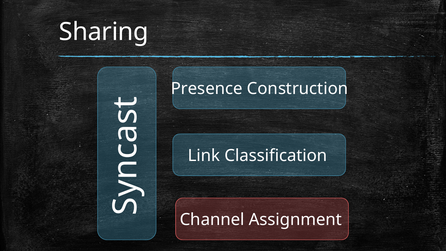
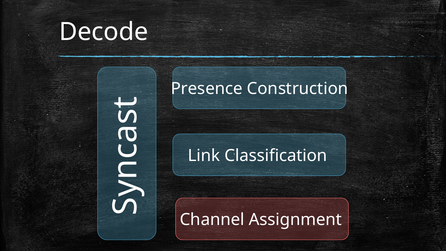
Sharing: Sharing -> Decode
